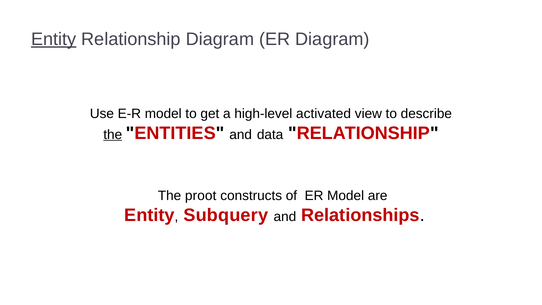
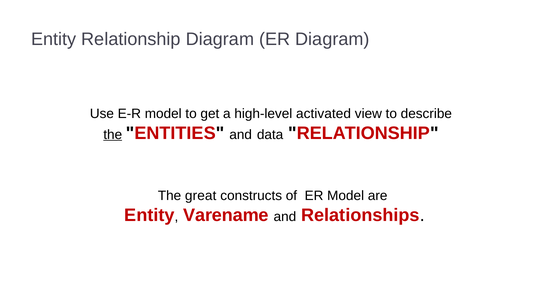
Entity at (54, 39) underline: present -> none
proot: proot -> great
Subquery: Subquery -> Varename
